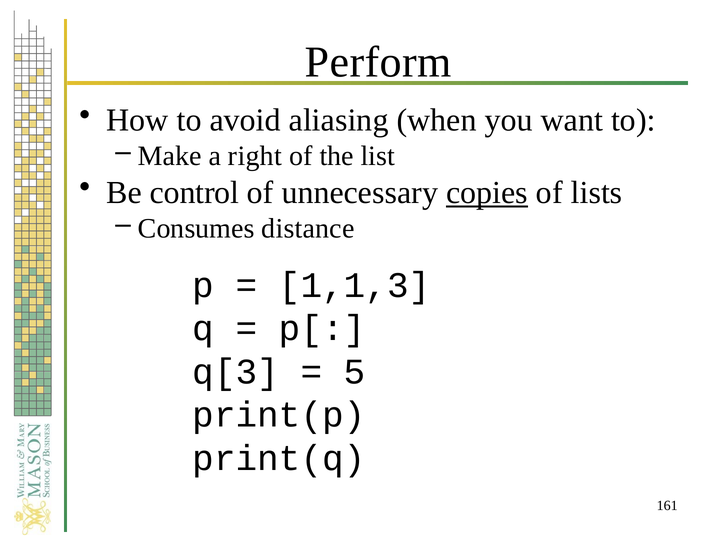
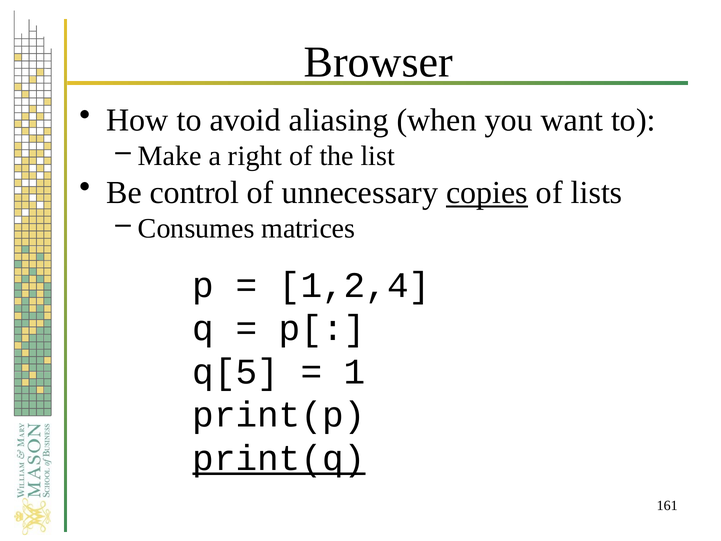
Perform: Perform -> Browser
distance: distance -> matrices
1,1,3: 1,1,3 -> 1,2,4
q[3: q[3 -> q[5
5: 5 -> 1
print(q underline: none -> present
